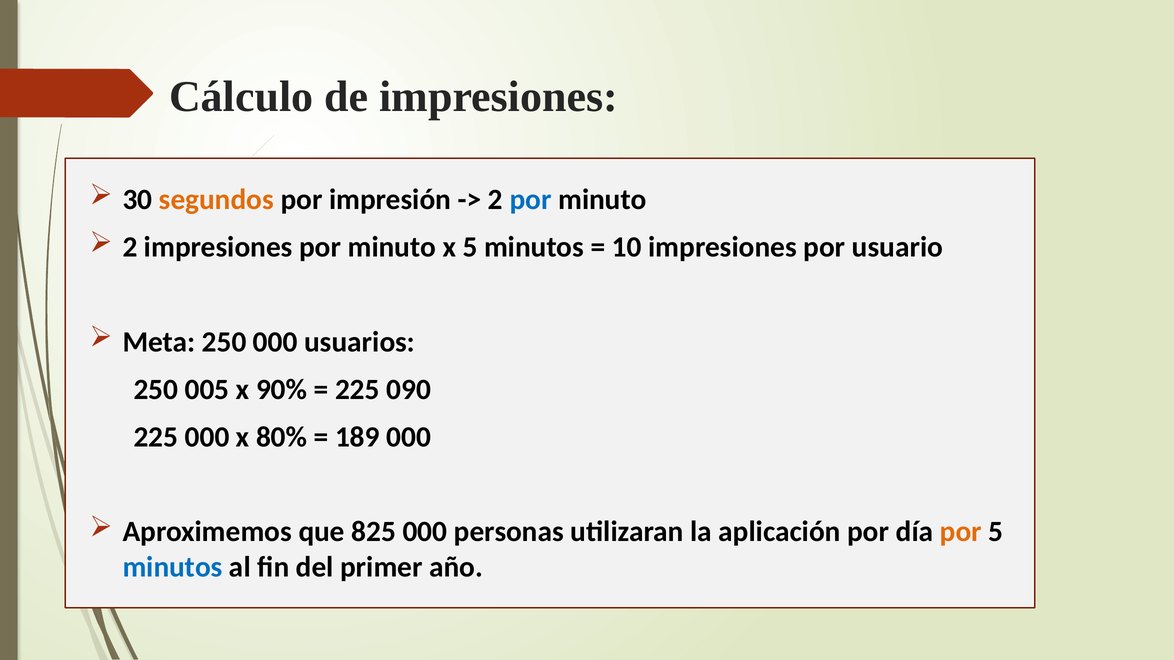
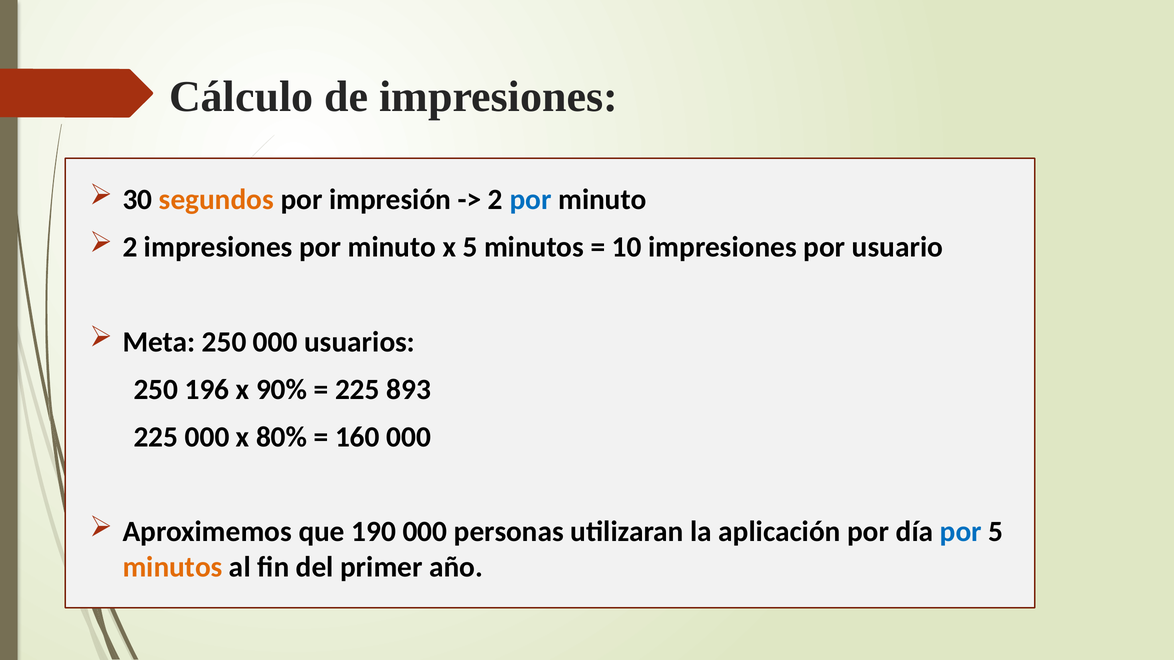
005: 005 -> 196
090: 090 -> 893
189: 189 -> 160
825: 825 -> 190
por at (961, 532) colour: orange -> blue
minutos at (172, 567) colour: blue -> orange
